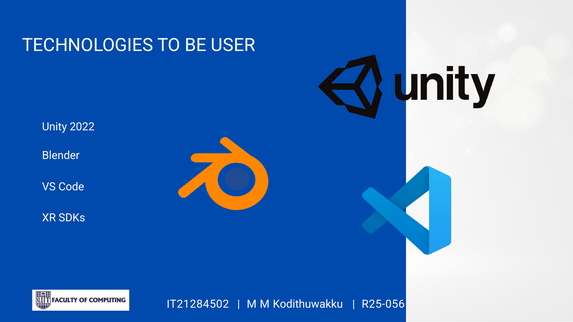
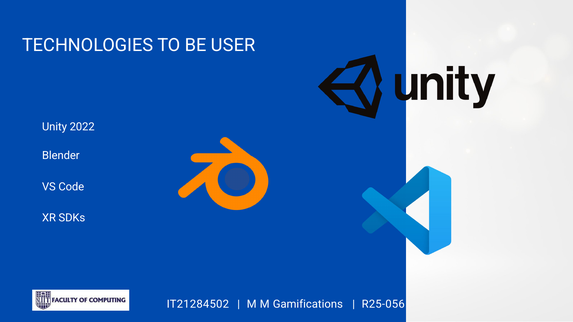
Kodithuwakku: Kodithuwakku -> Gamifications
